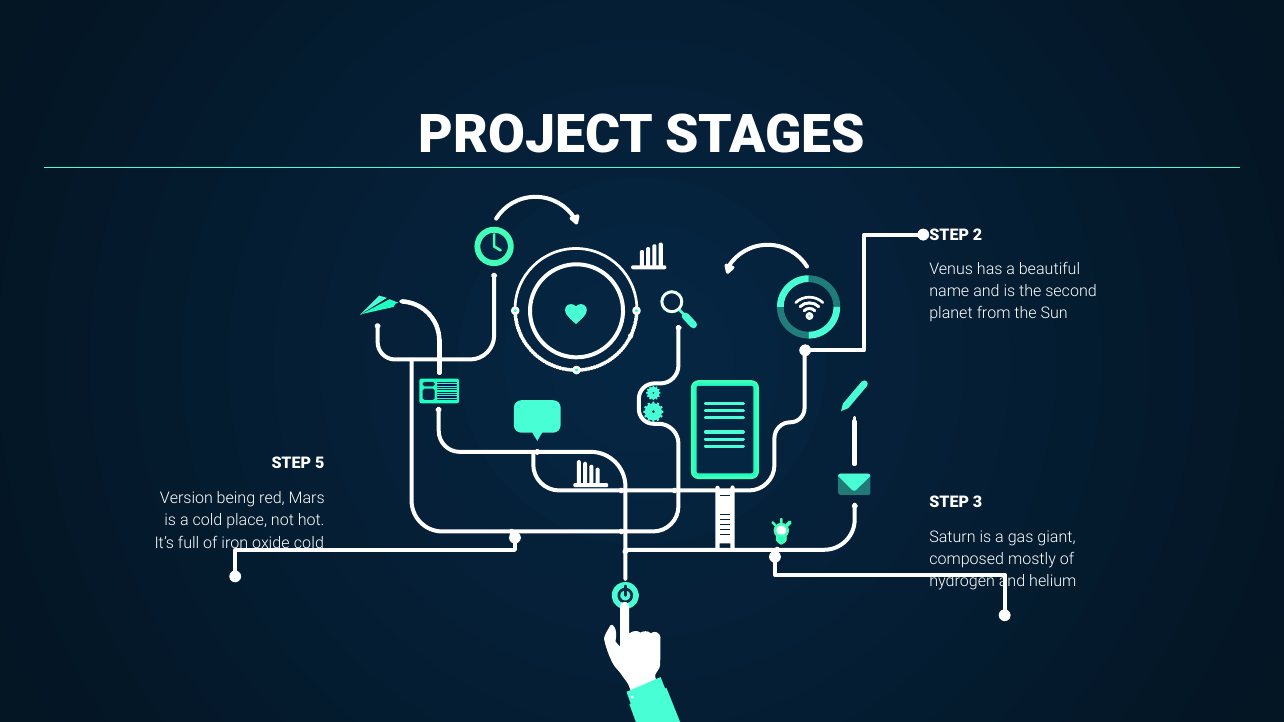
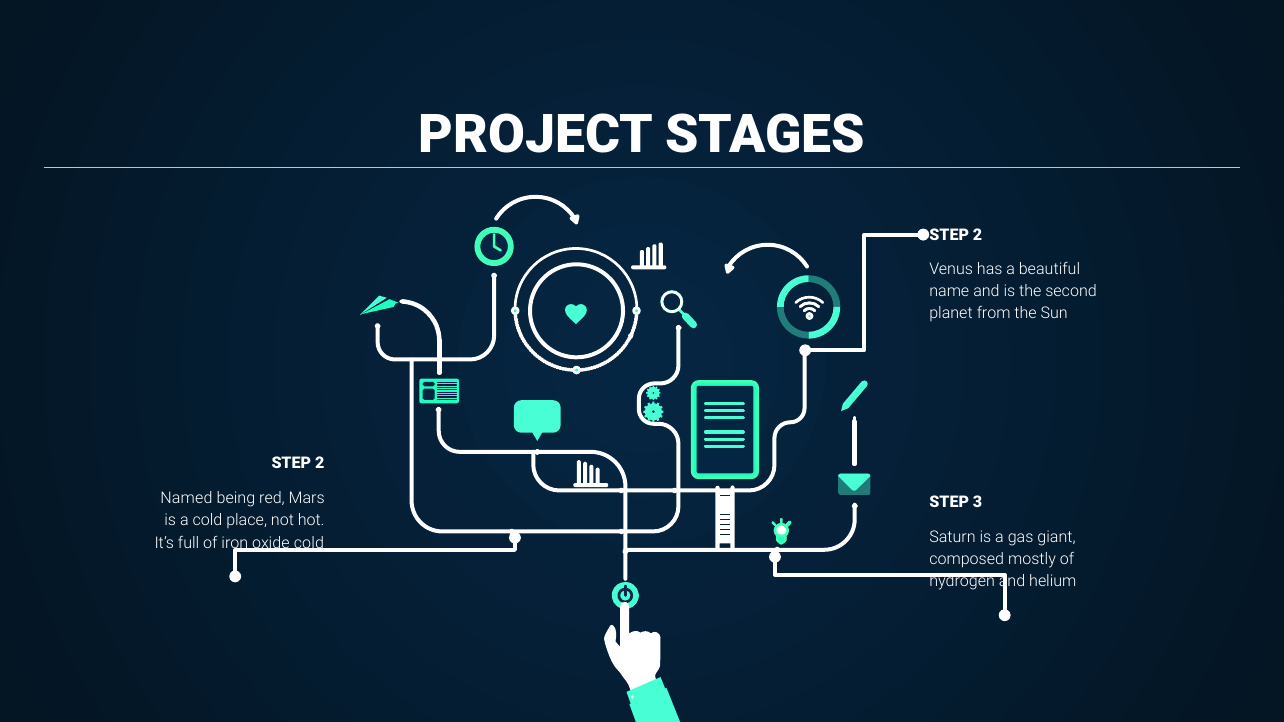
5 at (320, 463): 5 -> 2
Version: Version -> Named
